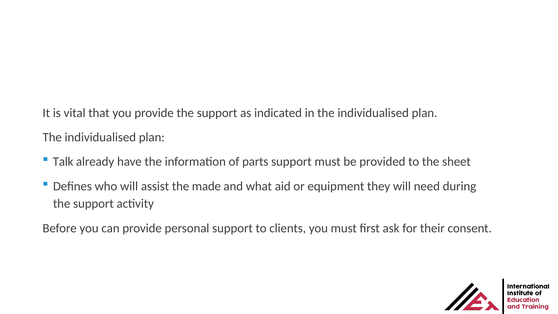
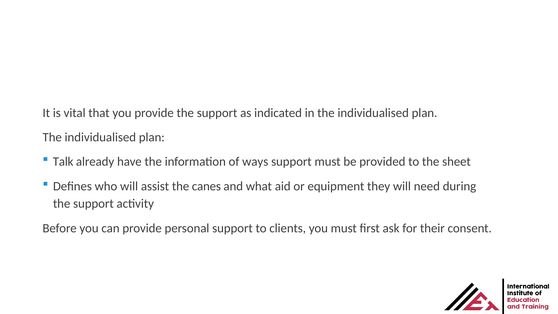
parts: parts -> ways
made: made -> canes
